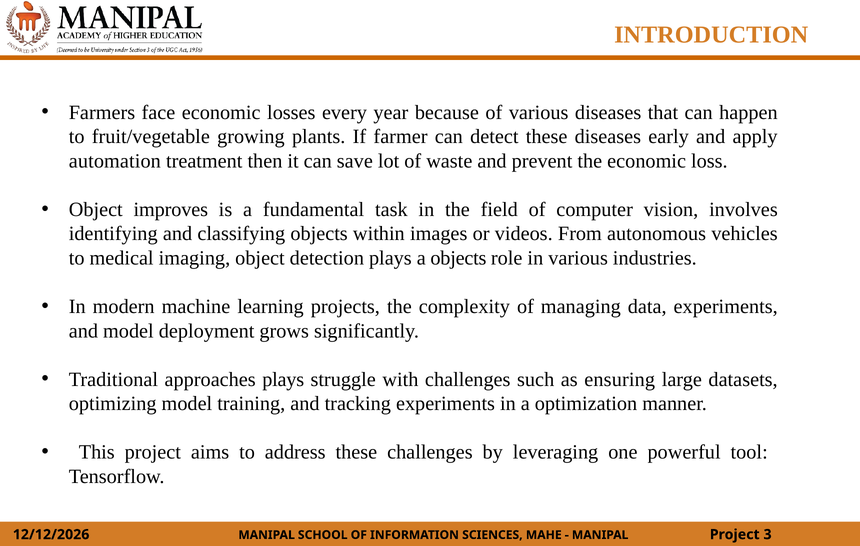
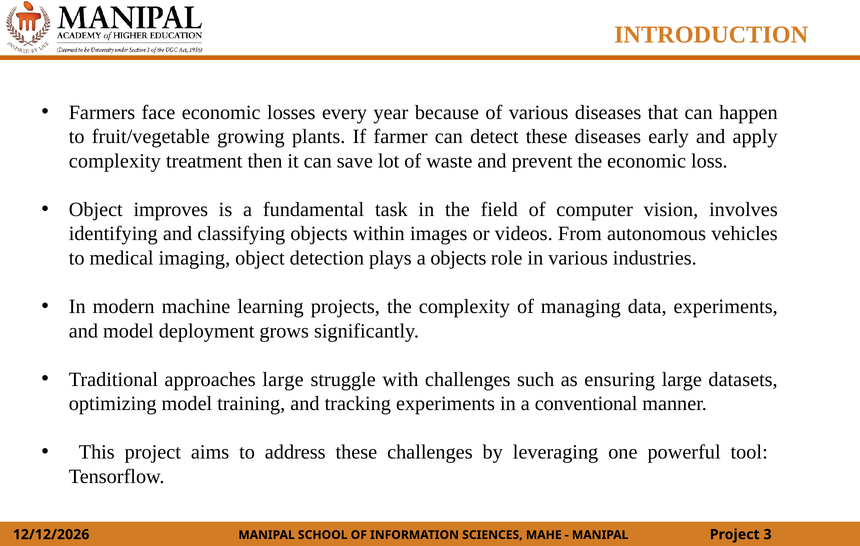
automation at (115, 161): automation -> complexity
approaches plays: plays -> large
optimization: optimization -> conventional
